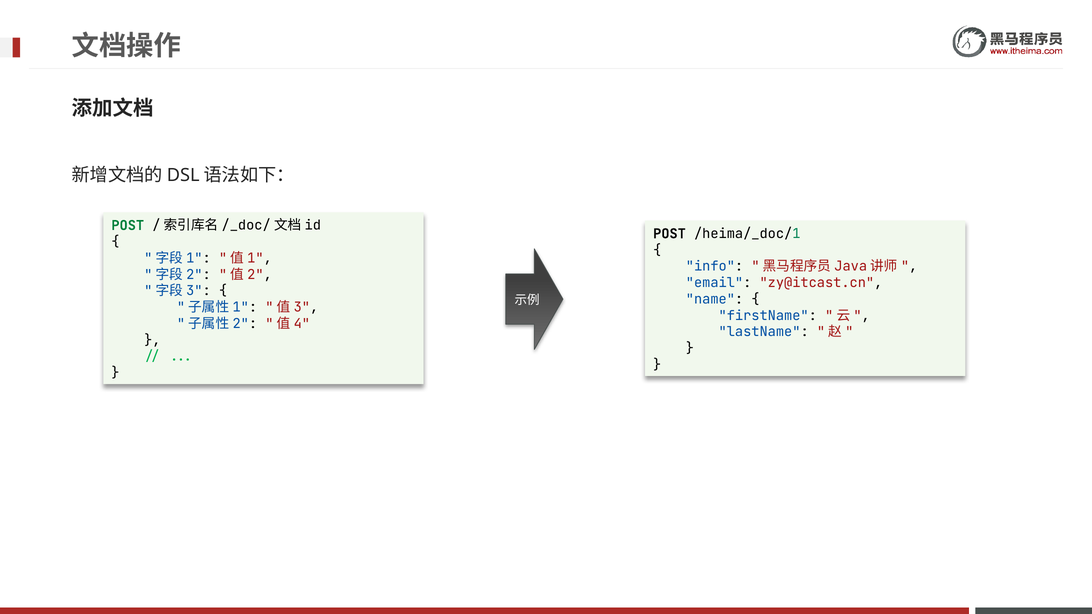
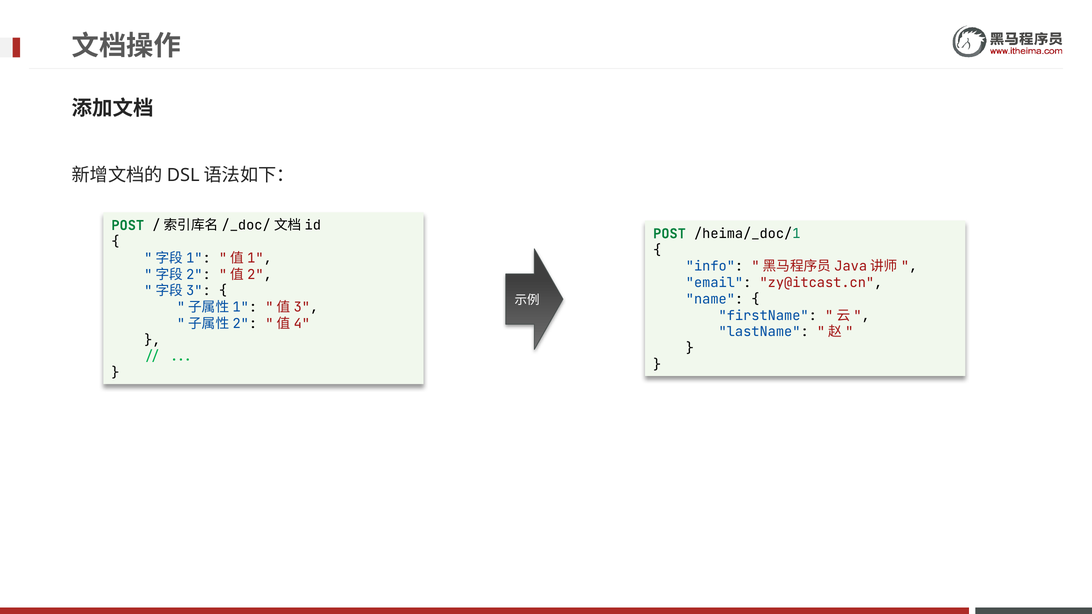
POST at (669, 234) colour: black -> green
